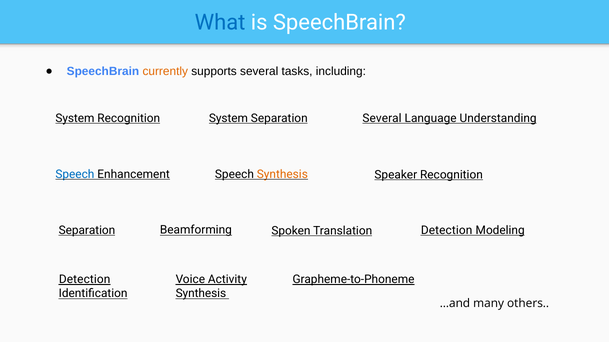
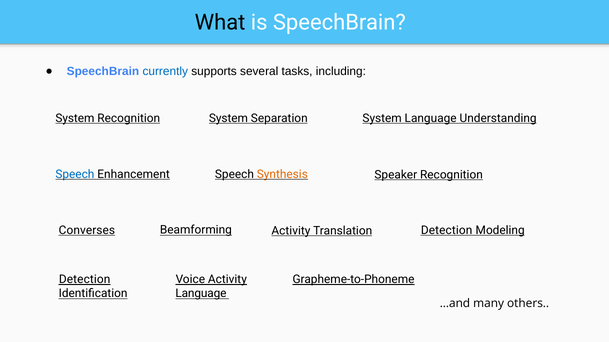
What colour: blue -> black
currently colour: orange -> blue
Separation Several: Several -> System
Separation at (87, 231): Separation -> Converses
Beamforming Spoken: Spoken -> Activity
Synthesis at (201, 294): Synthesis -> Language
